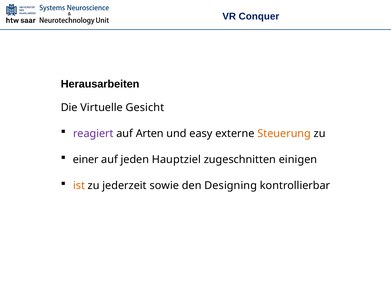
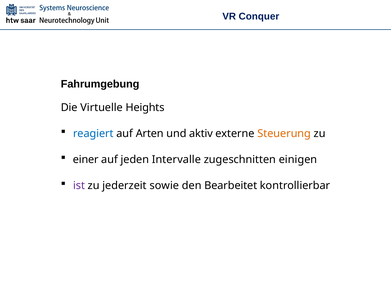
Herausarbeiten: Herausarbeiten -> Fahrumgebung
Gesicht: Gesicht -> Heights
reagiert colour: purple -> blue
easy: easy -> aktiv
Hauptziel: Hauptziel -> Intervalle
ist colour: orange -> purple
Designing: Designing -> Bearbeitet
